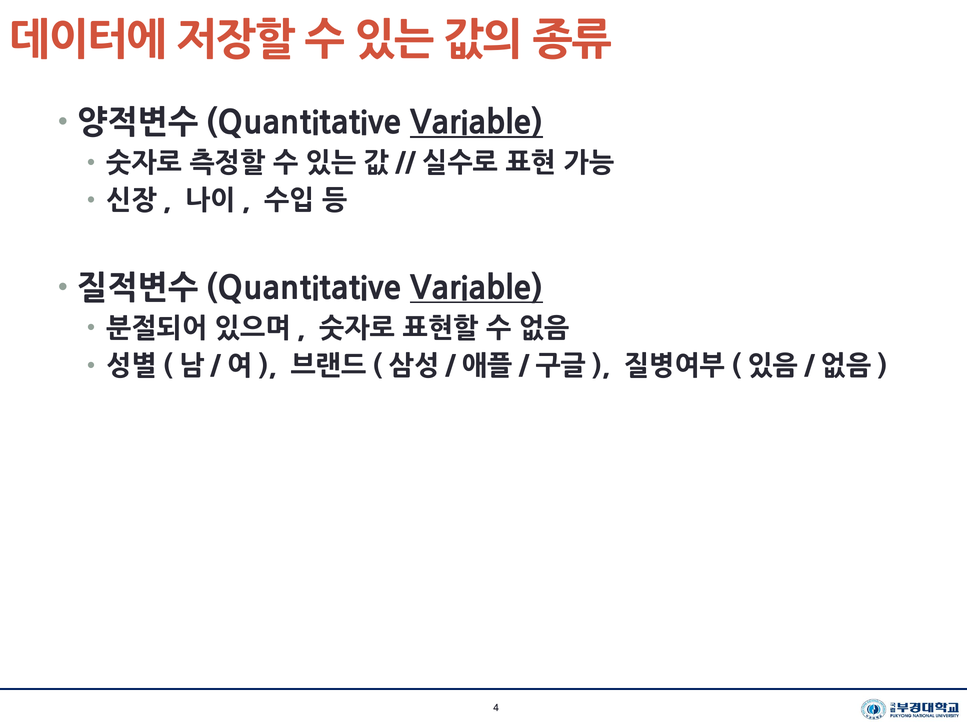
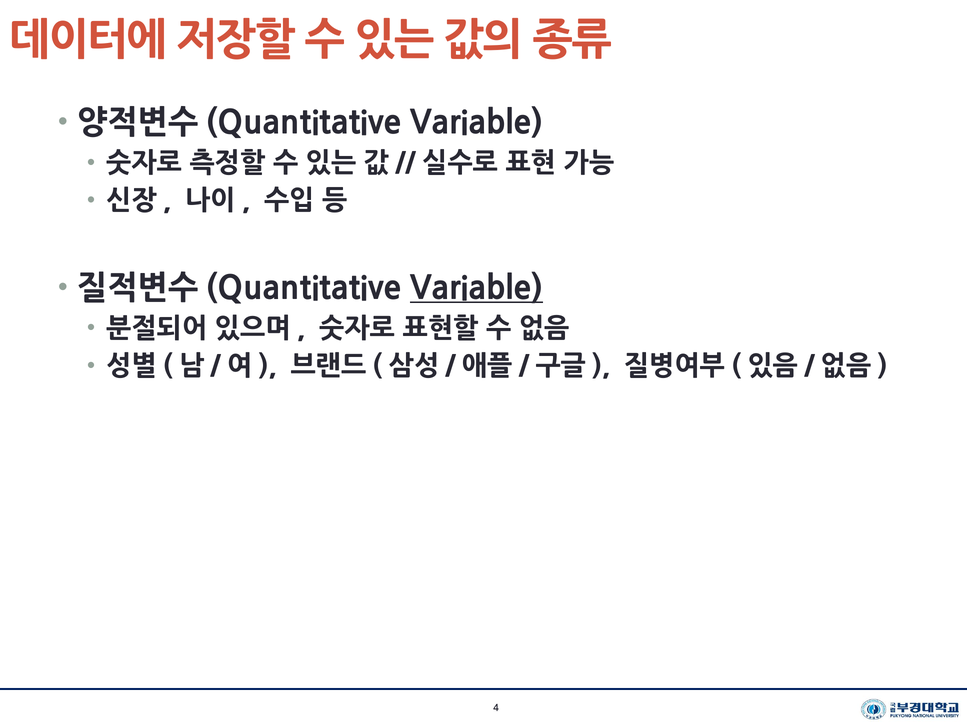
Variable at (477, 123) underline: present -> none
